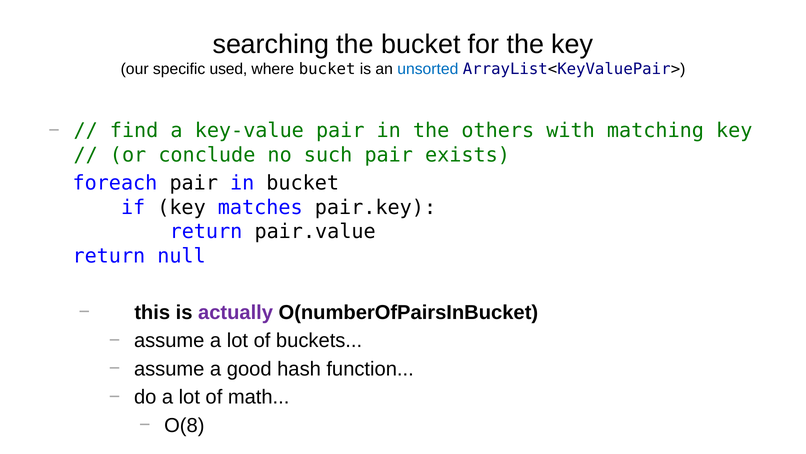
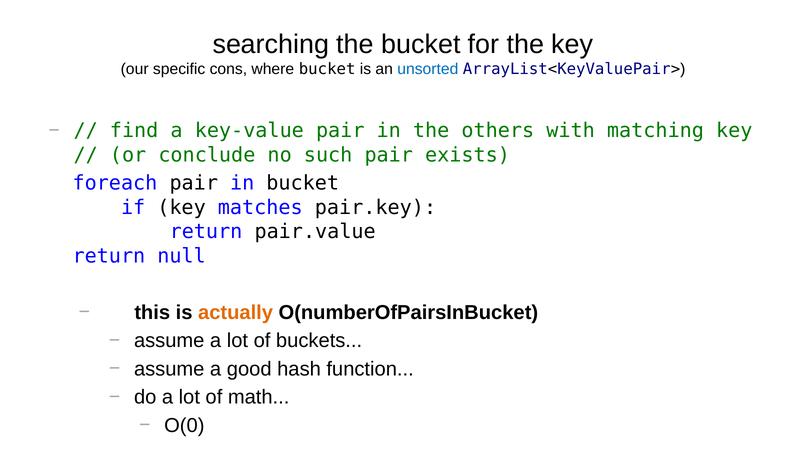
used: used -> cons
actually colour: purple -> orange
O(8: O(8 -> O(0
